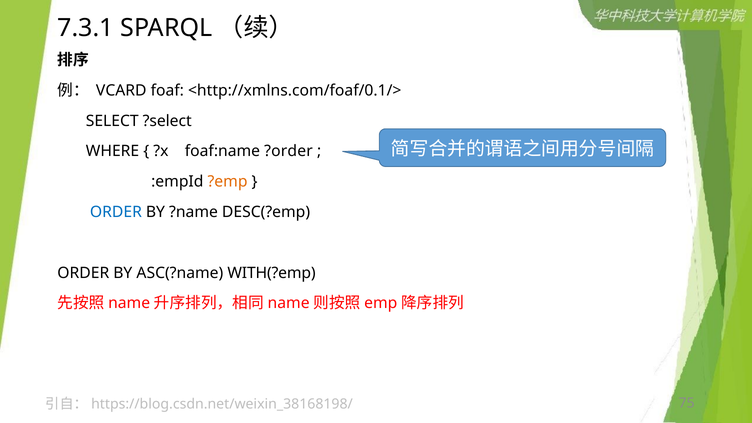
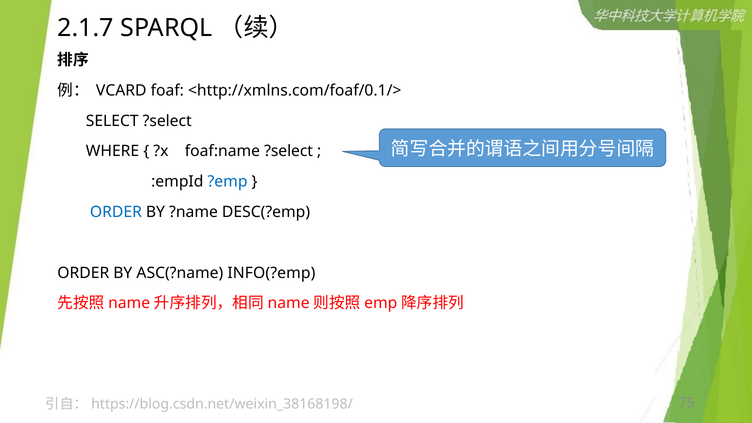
7.3.1: 7.3.1 -> 2.1.7
foaf:name ?order: ?order -> ?select
?emp colour: orange -> blue
WITH(?emp: WITH(?emp -> INFO(?emp
